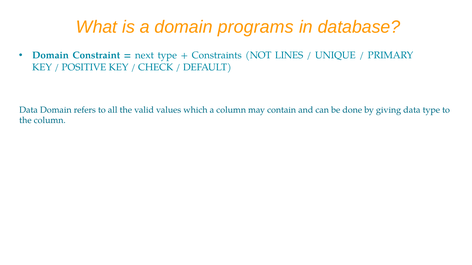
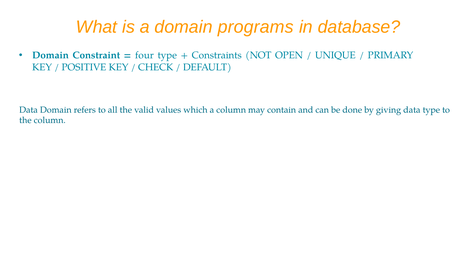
next: next -> four
LINES: LINES -> OPEN
